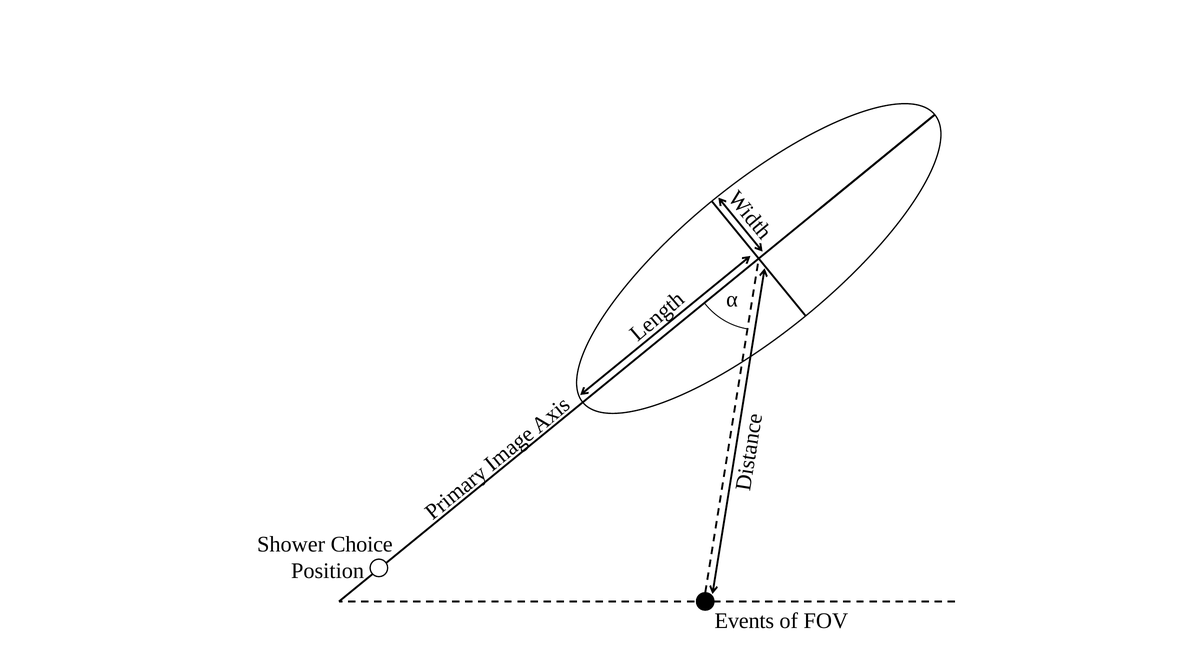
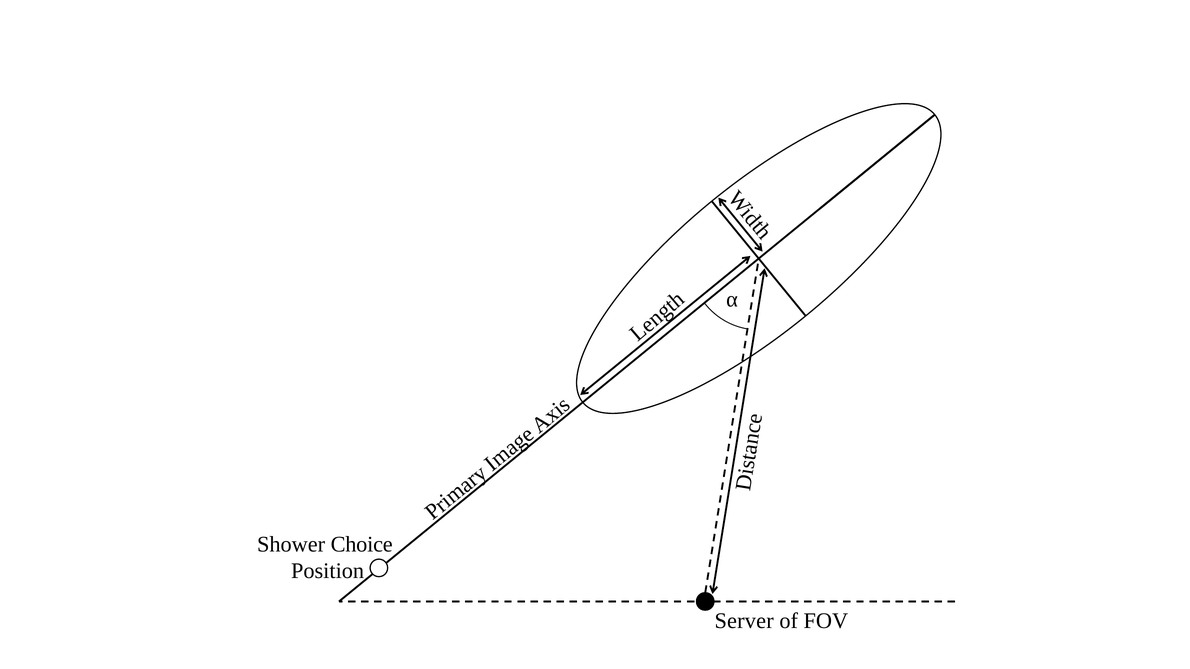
Events: Events -> Server
